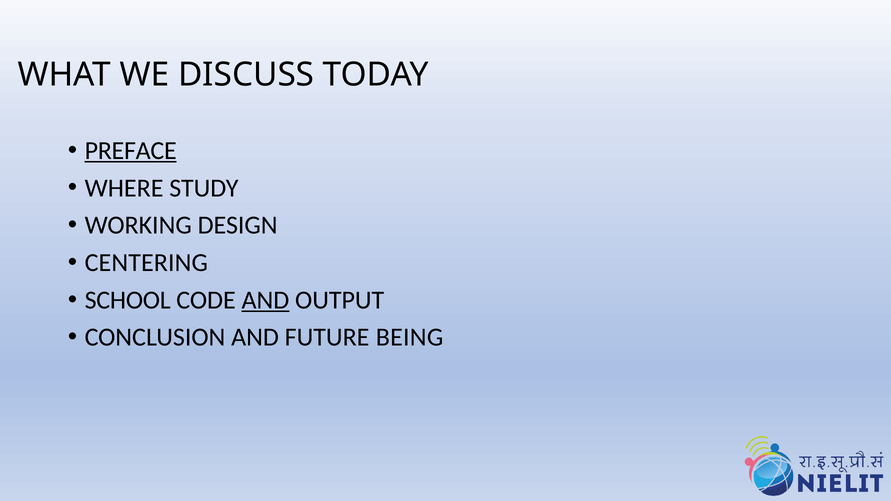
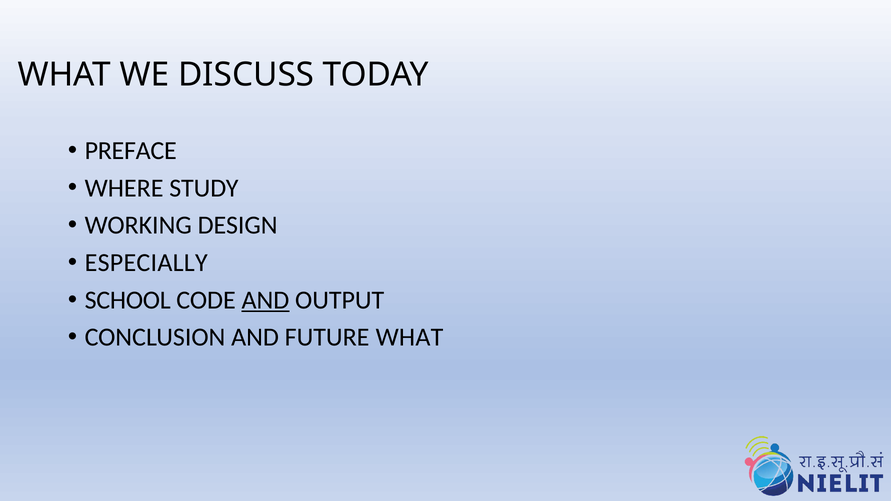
PREFACE underline: present -> none
CENTERING: CENTERING -> ESPECIALLY
FUTURE BEING: BEING -> WHAT
